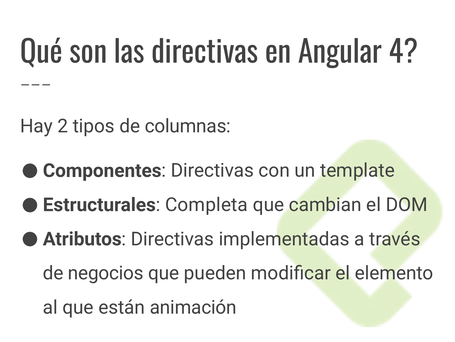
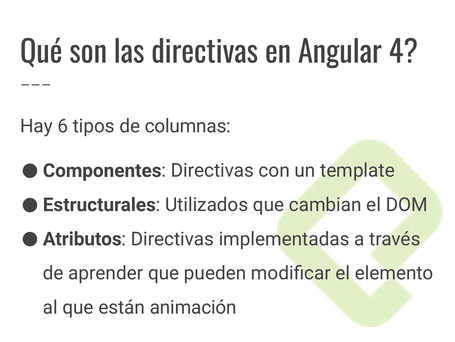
2: 2 -> 6
Completa: Completa -> Utilizados
negocios: negocios -> aprender
